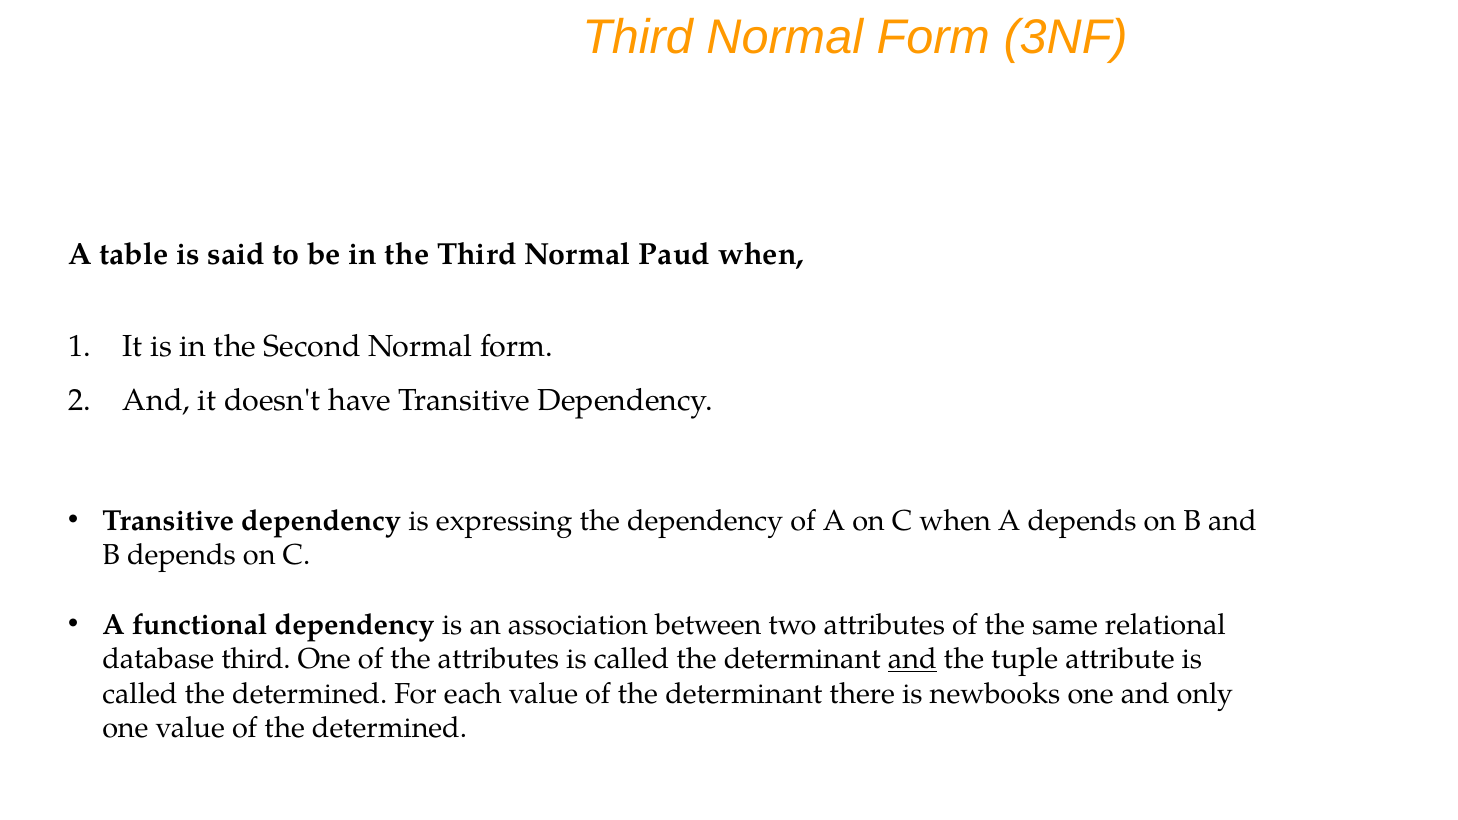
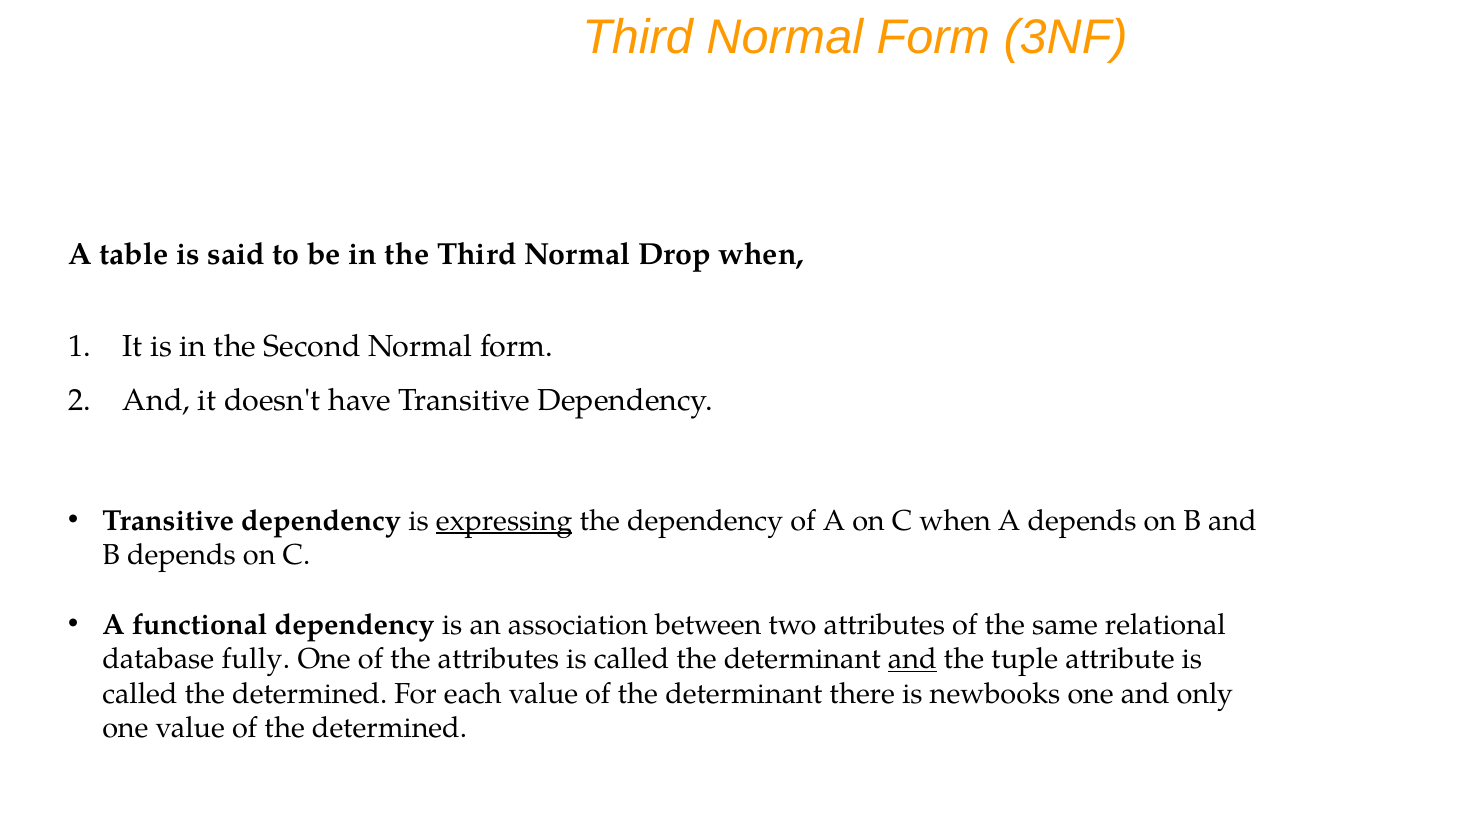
Paud: Paud -> Drop
expressing underline: none -> present
database third: third -> fully
